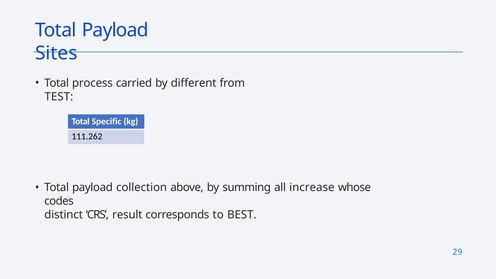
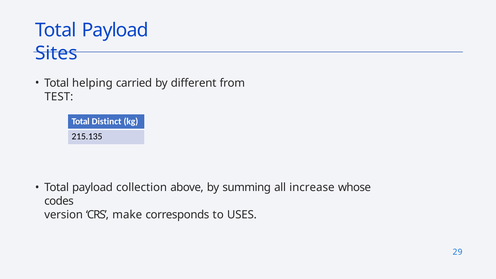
process: process -> helping
Specific: Specific -> Distinct
111.262: 111.262 -> 215.135
distinct: distinct -> version
result: result -> make
BEST: BEST -> USES
